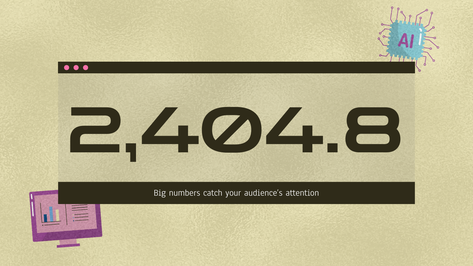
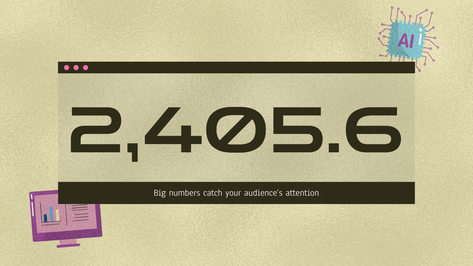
2,404.8: 2,404.8 -> 2,405.6
